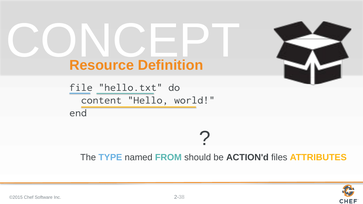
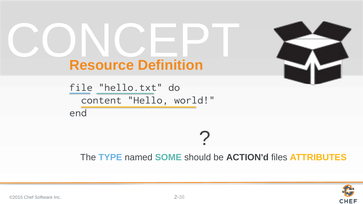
FROM: FROM -> SOME
